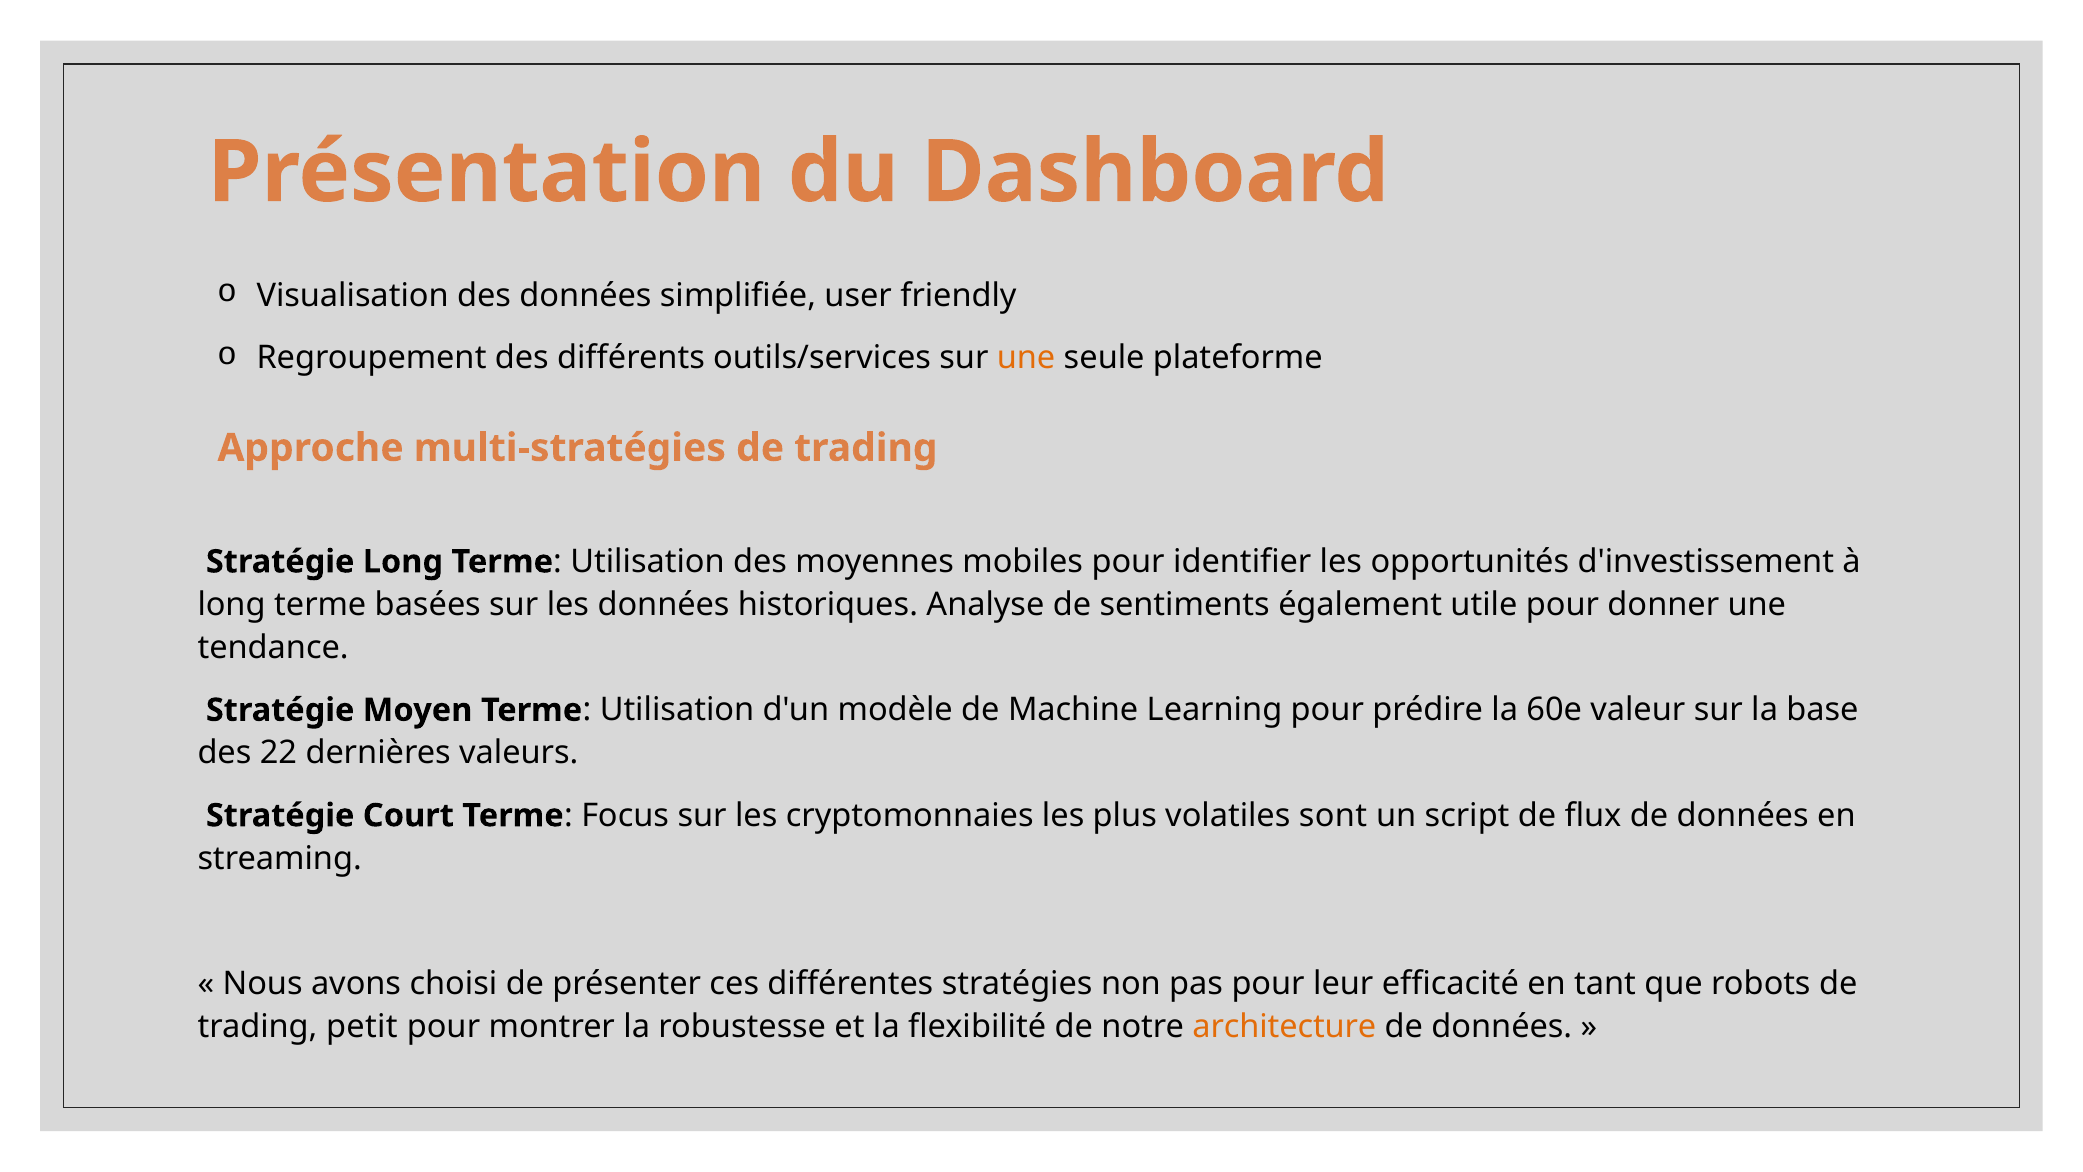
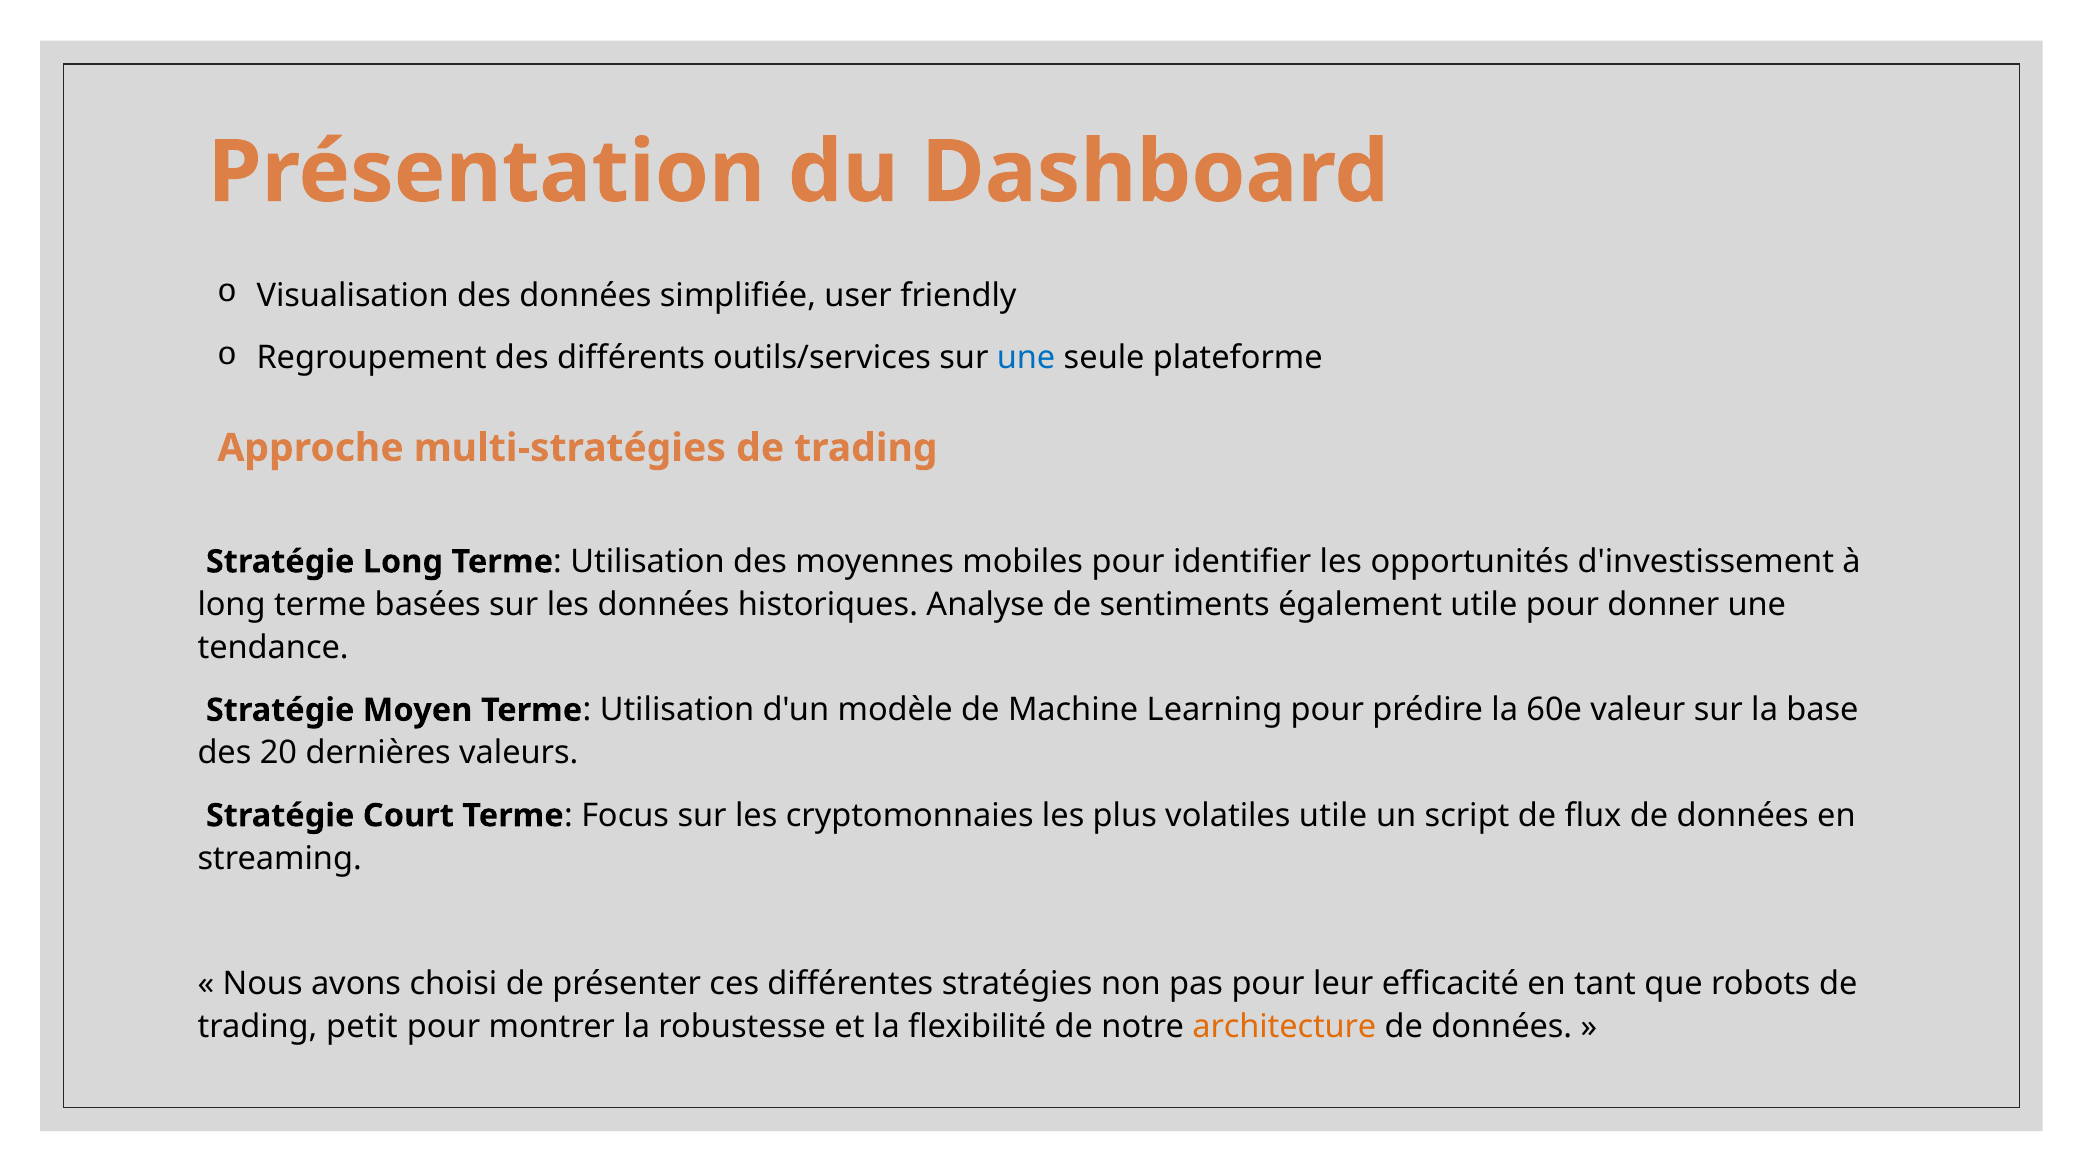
une at (1026, 358) colour: orange -> blue
22: 22 -> 20
volatiles sont: sont -> utile
